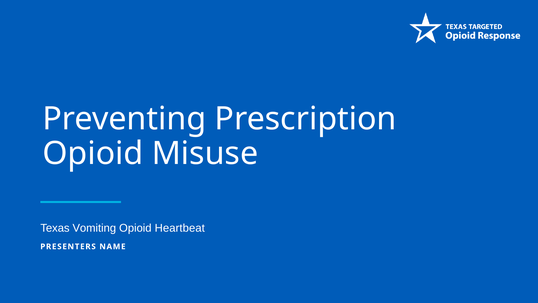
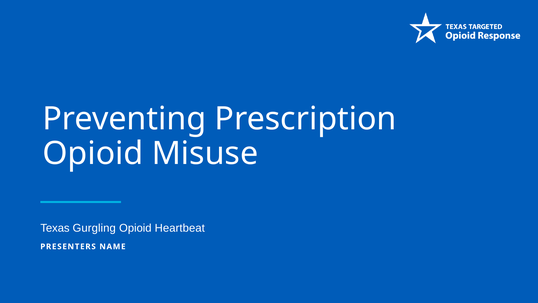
Vomiting: Vomiting -> Gurgling
